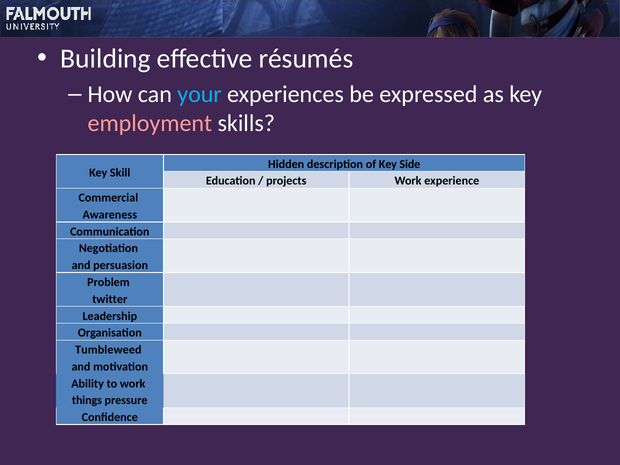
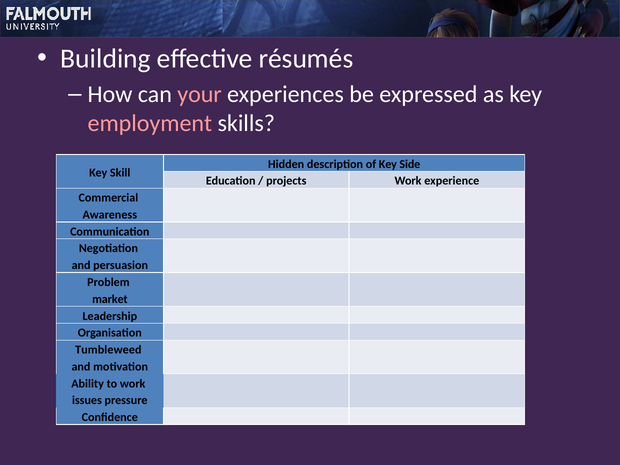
your colour: light blue -> pink
twitter: twitter -> market
things: things -> issues
